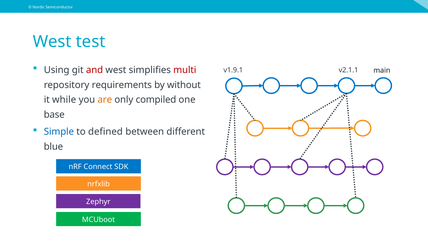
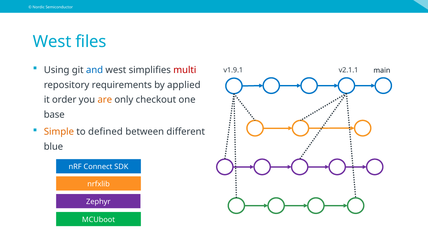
test: test -> files
and colour: red -> blue
without: without -> applied
while: while -> order
compiled: compiled -> checkout
Simple colour: blue -> orange
